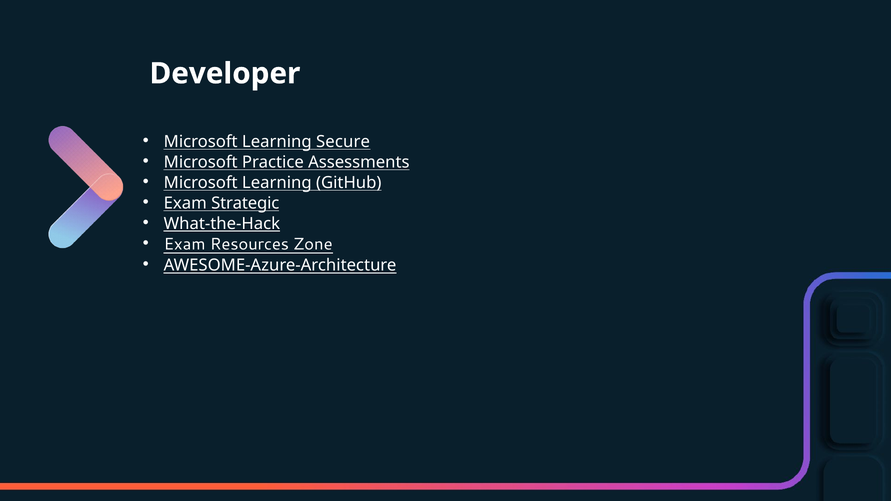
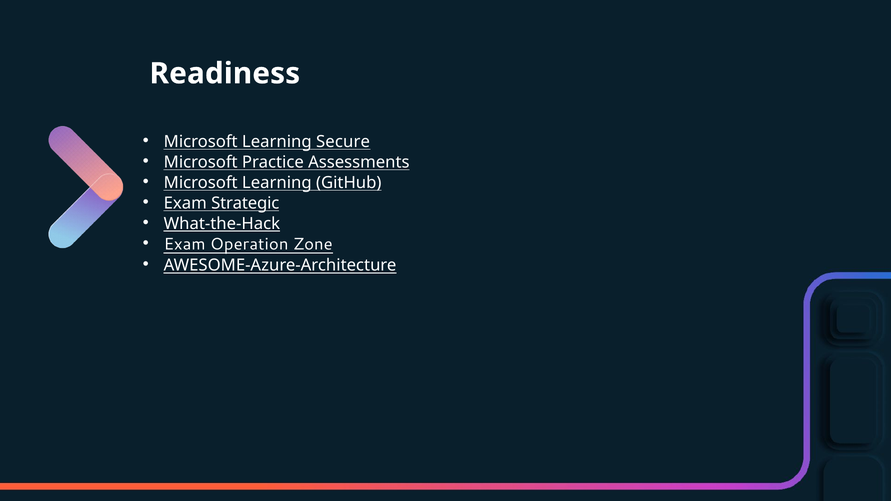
Developer: Developer -> Readiness
Resources: Resources -> Operation
